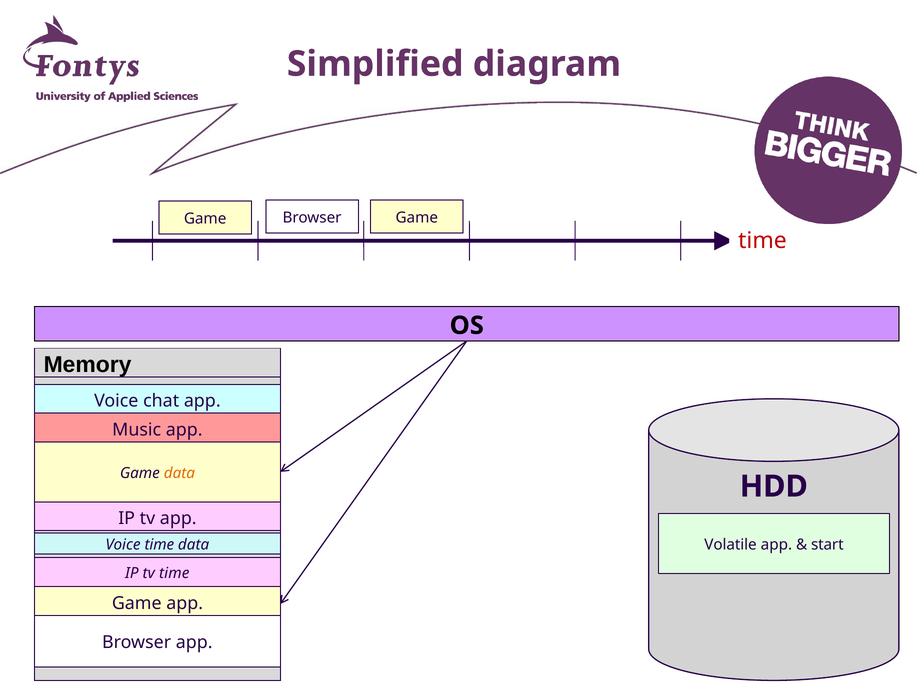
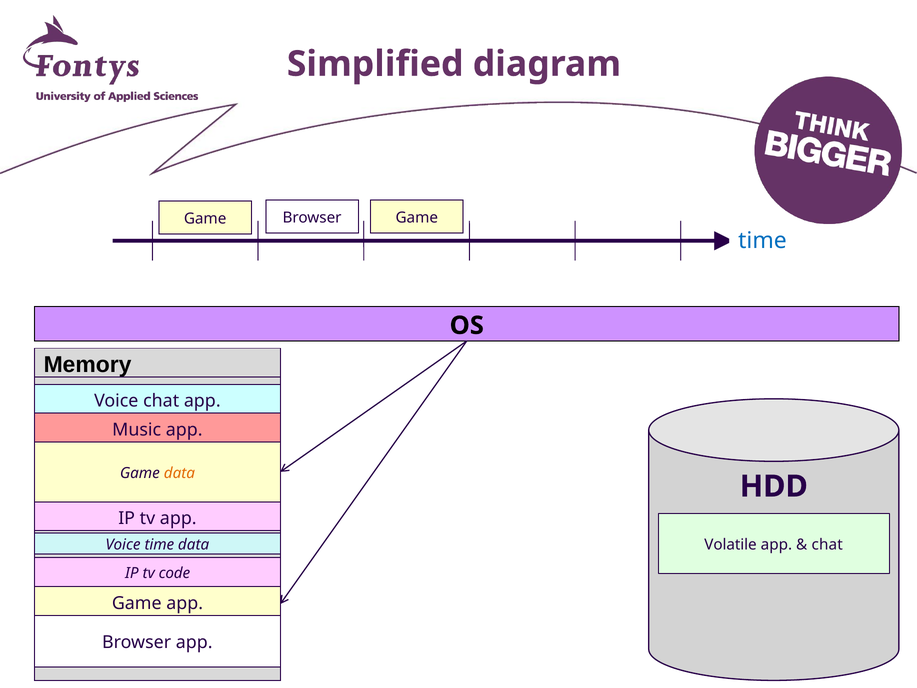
time at (762, 241) colour: red -> blue
start at (827, 544): start -> chat
tv time: time -> code
